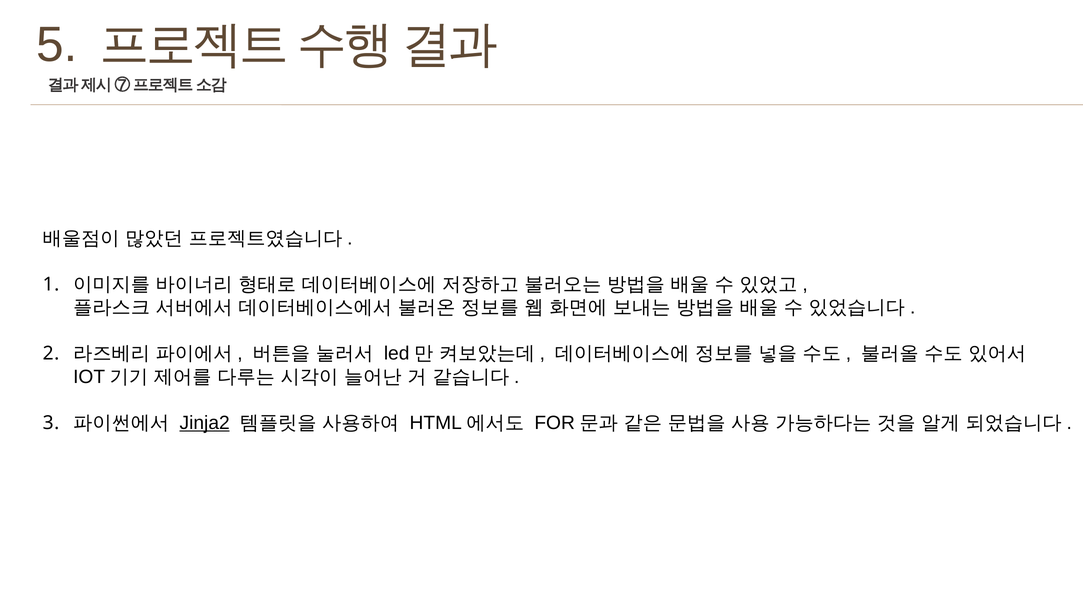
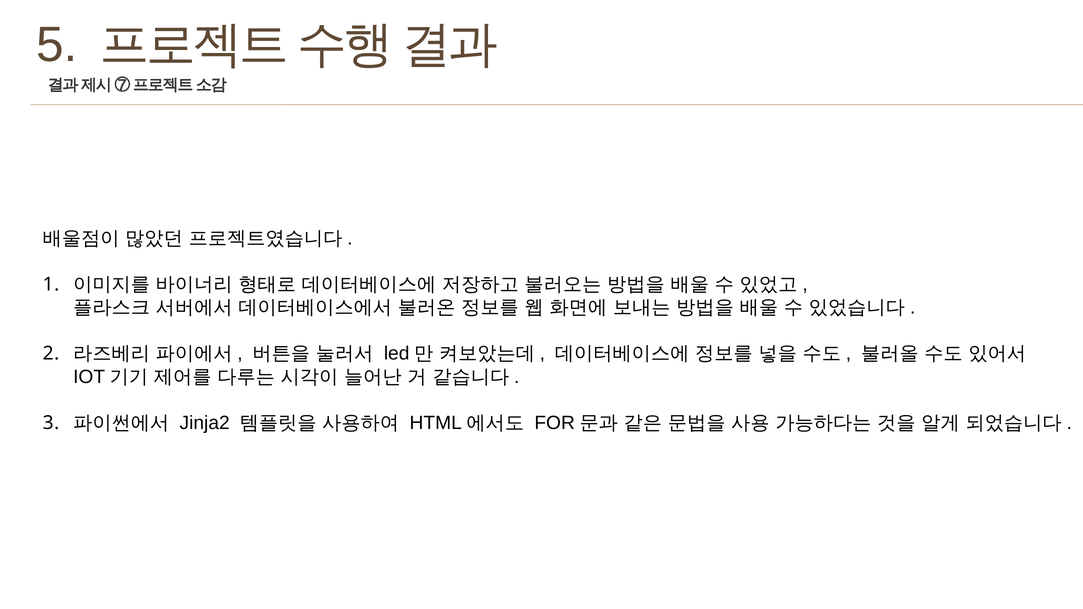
Jinja2 underline: present -> none
